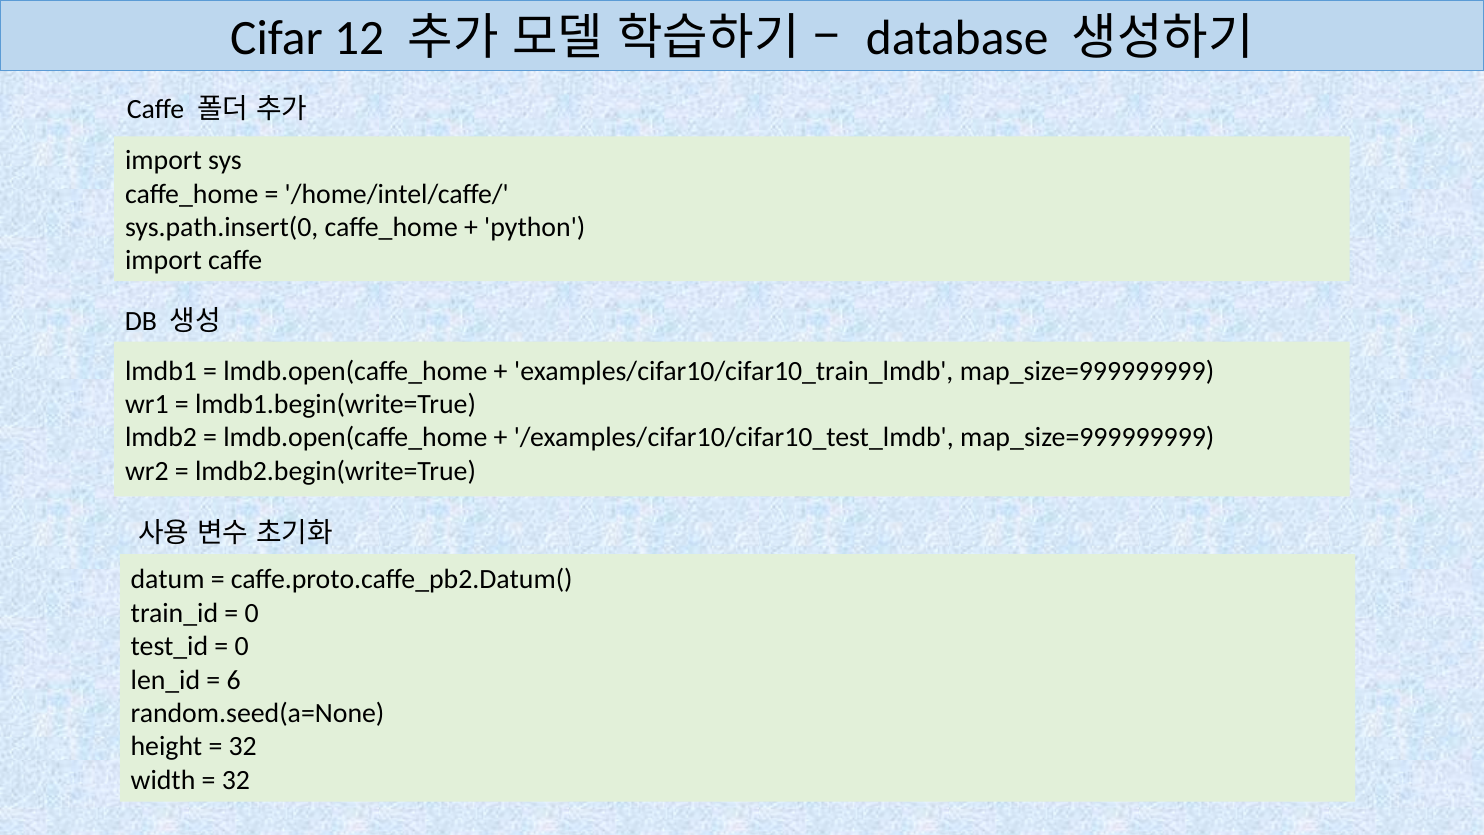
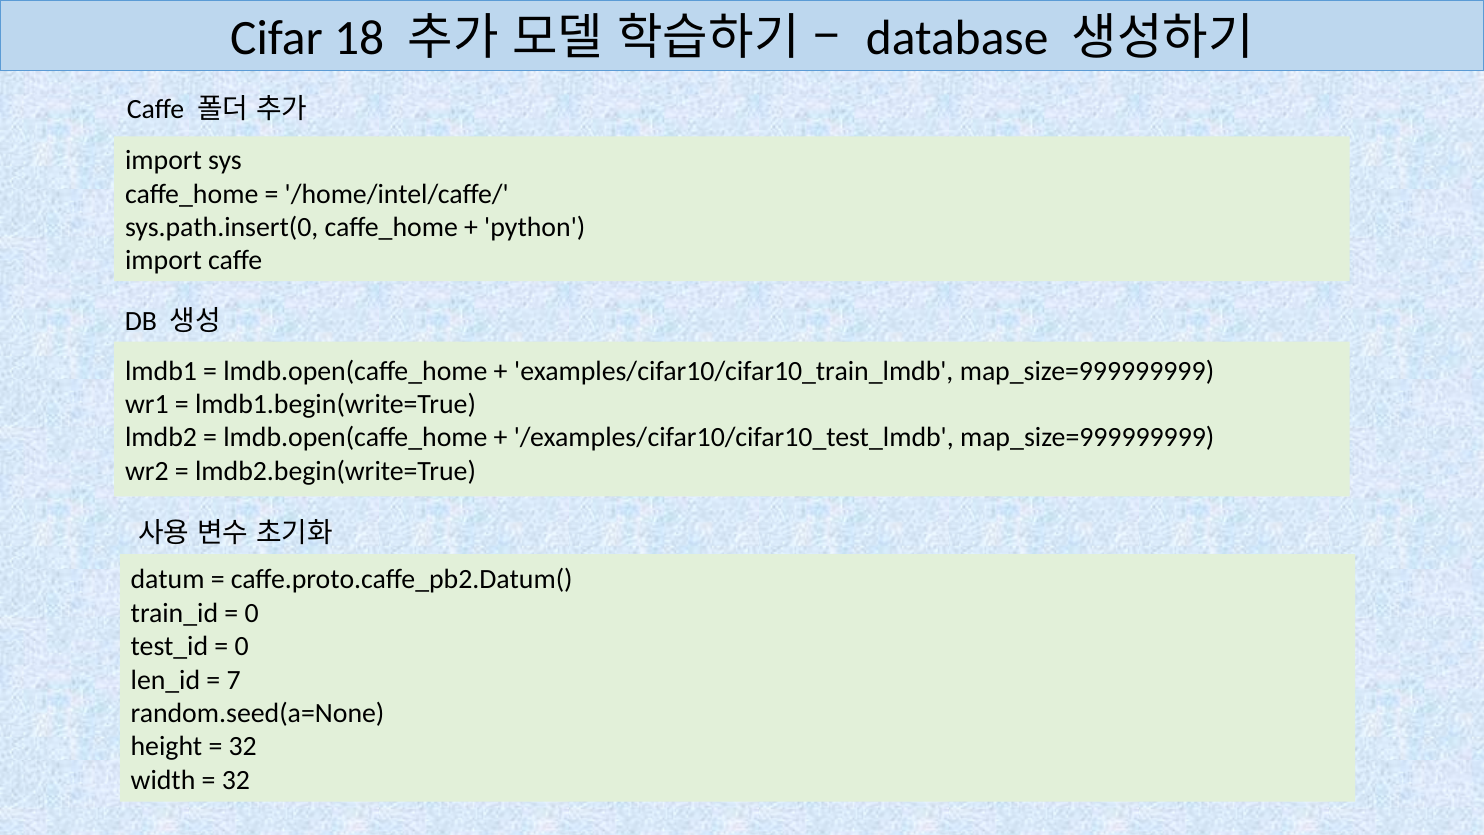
12: 12 -> 18
6: 6 -> 7
